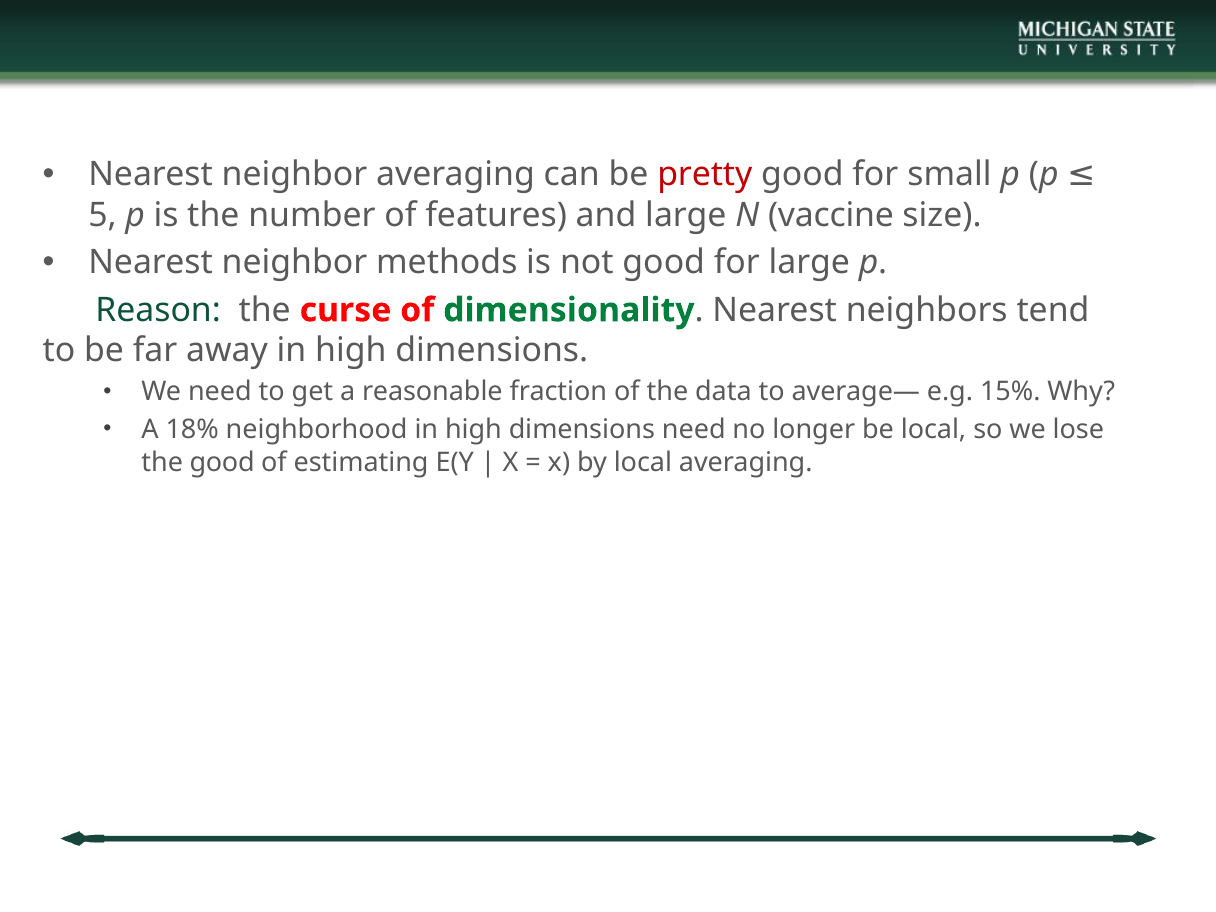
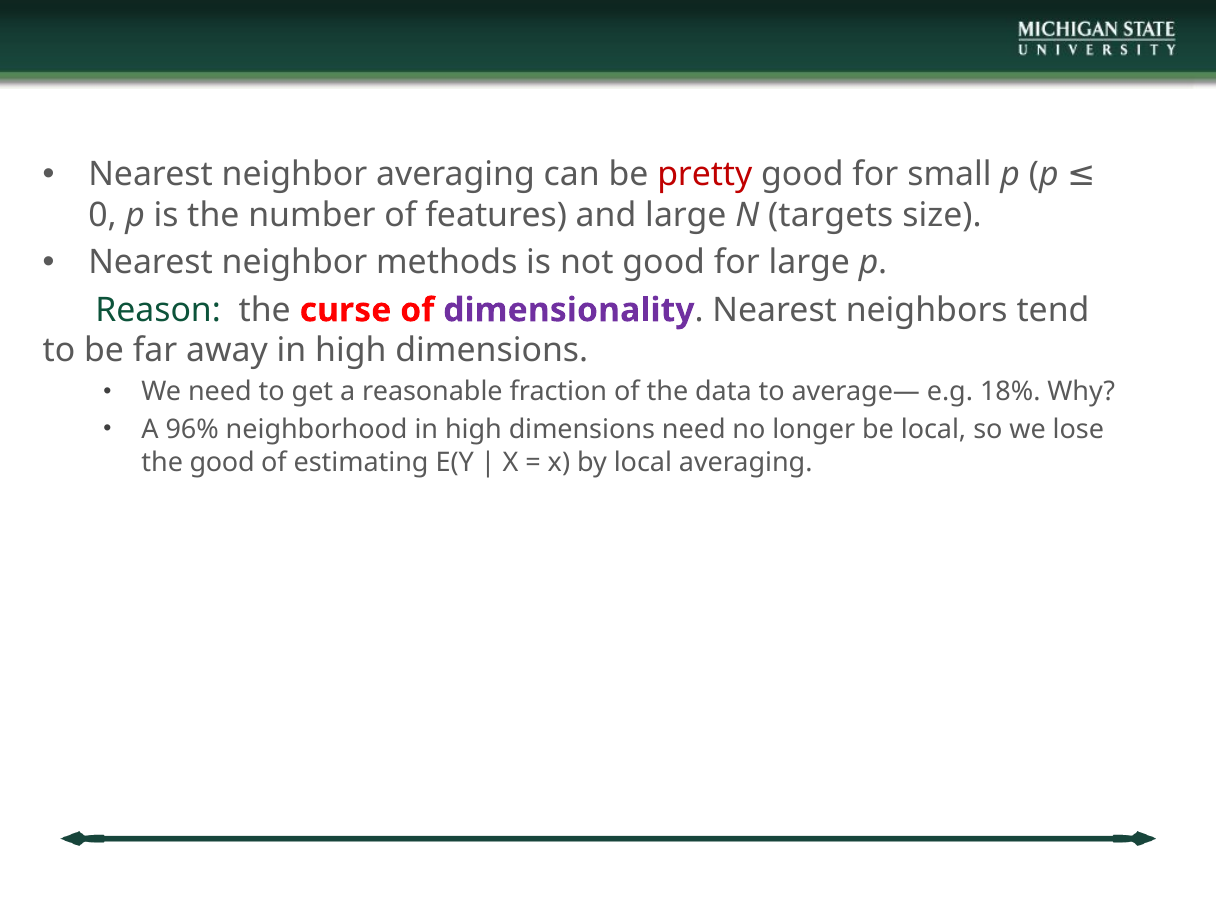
5: 5 -> 0
vaccine: vaccine -> targets
dimensionality colour: green -> purple
15%: 15% -> 18%
18%: 18% -> 96%
